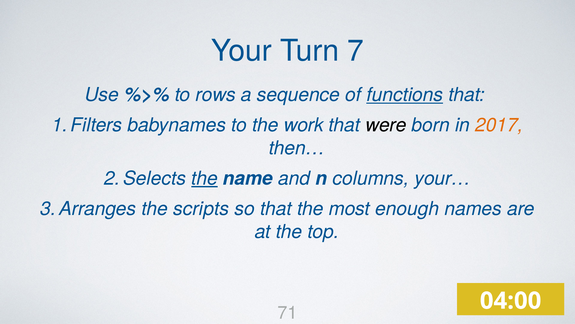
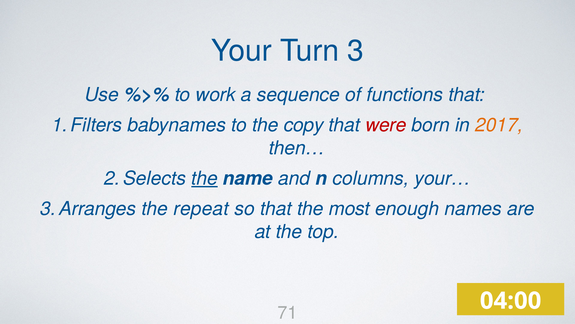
7: 7 -> 3
rows: rows -> work
functions underline: present -> none
work: work -> copy
were colour: black -> red
scripts: scripts -> repeat
